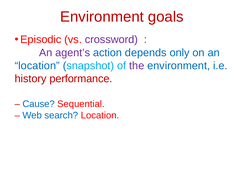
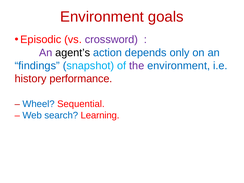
agent’s colour: purple -> black
location at (37, 66): location -> findings
Cause: Cause -> Wheel
search Location: Location -> Learning
